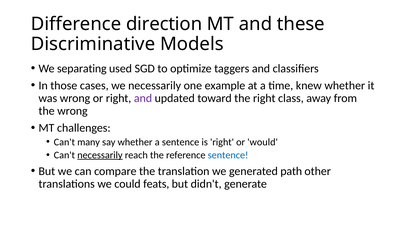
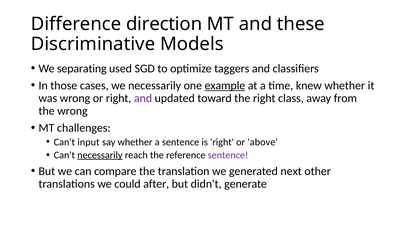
example underline: none -> present
many: many -> input
would: would -> above
sentence at (228, 155) colour: blue -> purple
path: path -> next
feats: feats -> after
